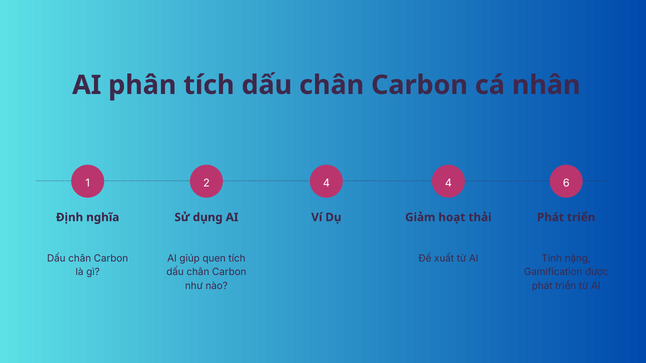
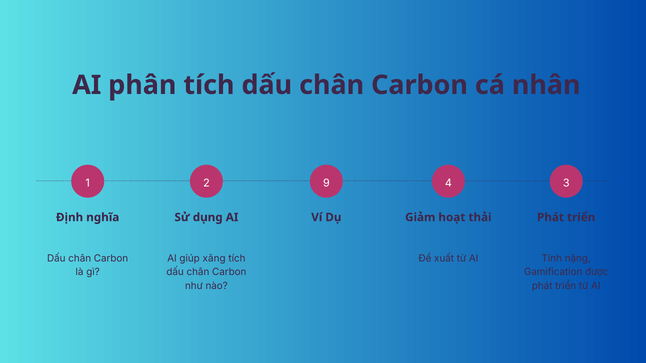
2 4: 4 -> 9
6: 6 -> 3
quen: quen -> xăng
